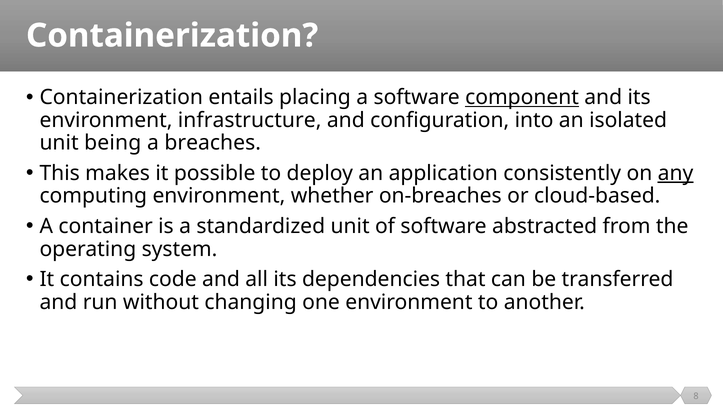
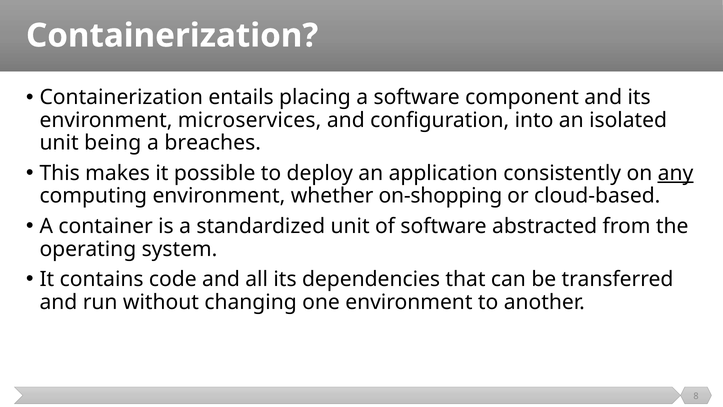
component underline: present -> none
infrastructure: infrastructure -> microservices
on-breaches: on-breaches -> on-shopping
